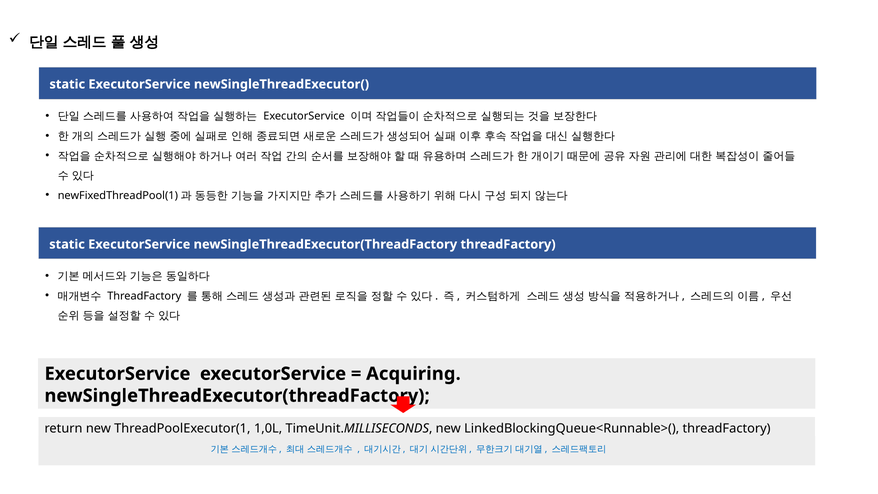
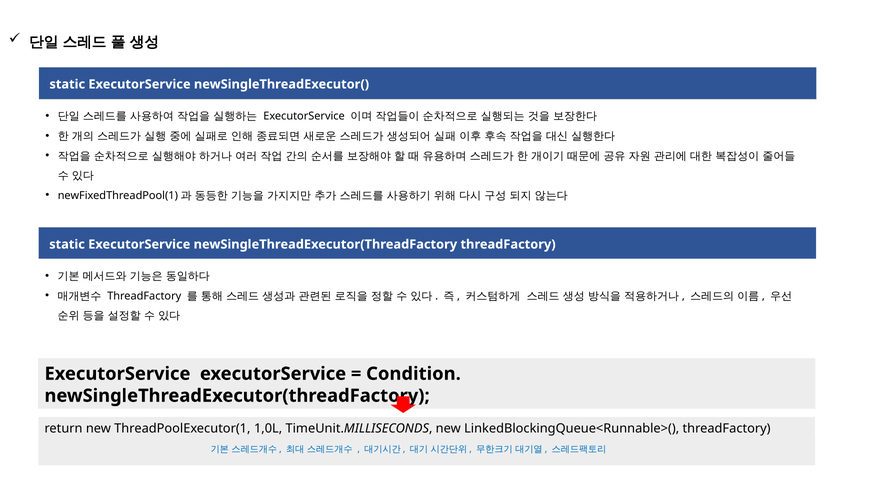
Acquiring: Acquiring -> Condition
